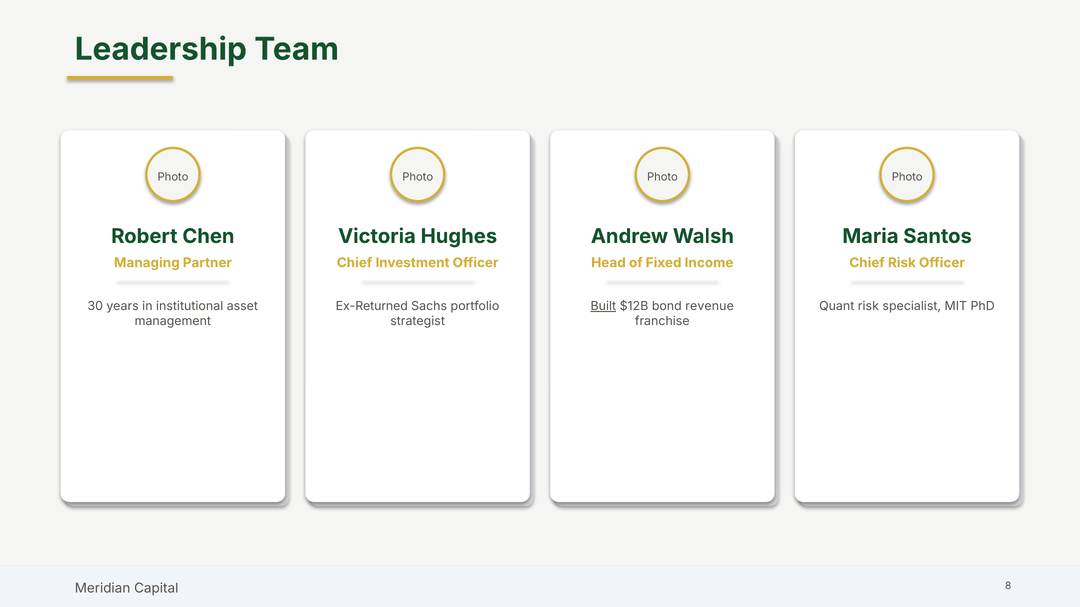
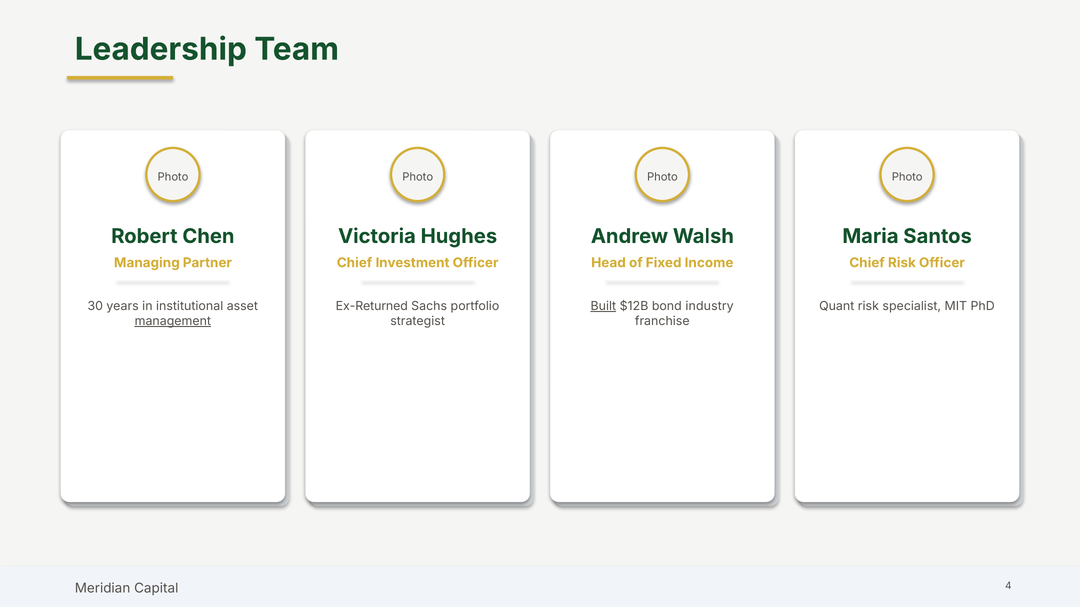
revenue: revenue -> industry
management underline: none -> present
8: 8 -> 4
